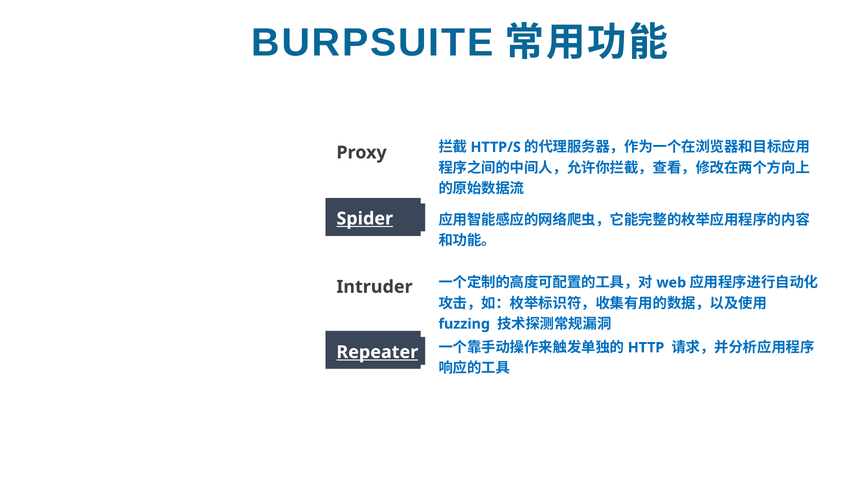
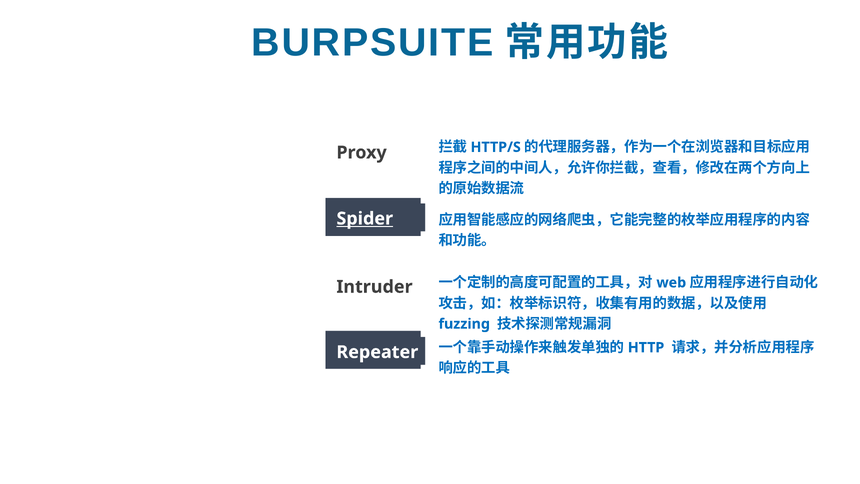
Repeater underline: present -> none
